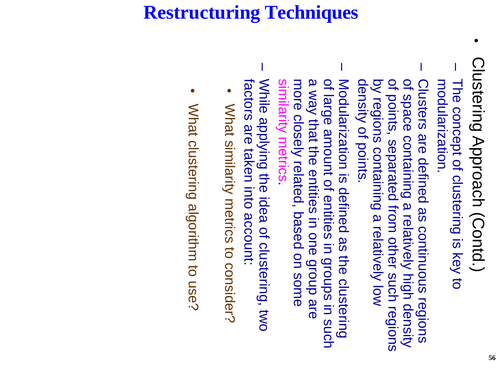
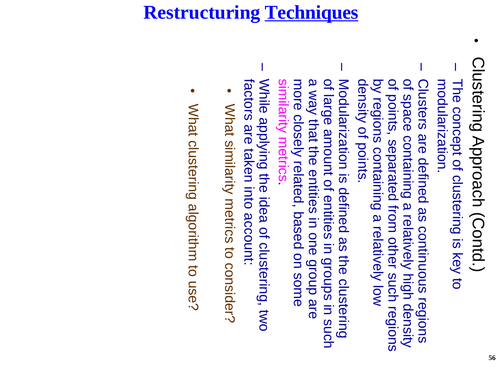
Techniques underline: none -> present
